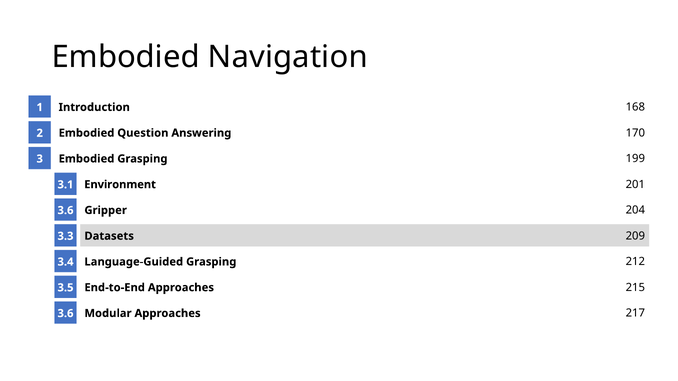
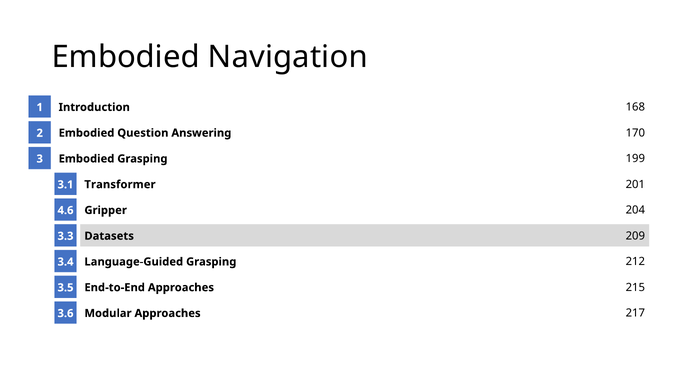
Environment: Environment -> Transformer
3.6 at (66, 211): 3.6 -> 4.6
